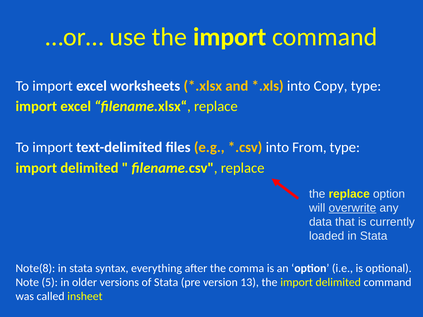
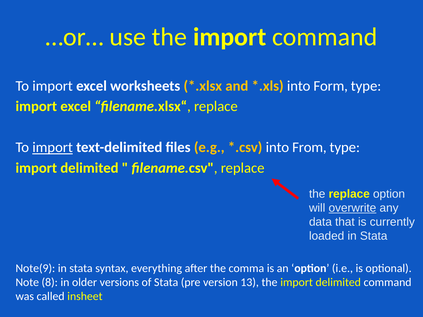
Copy: Copy -> Form
import at (53, 148) underline: none -> present
Note(8: Note(8 -> Note(9
5: 5 -> 8
